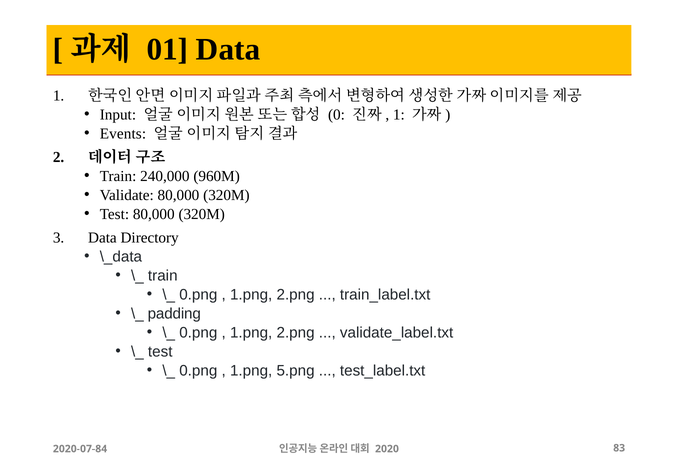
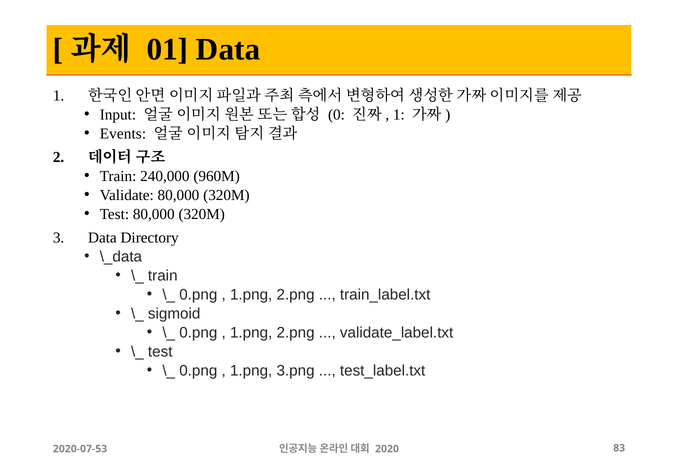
padding: padding -> sigmoid
5.png: 5.png -> 3.png
2020-07-84: 2020-07-84 -> 2020-07-53
